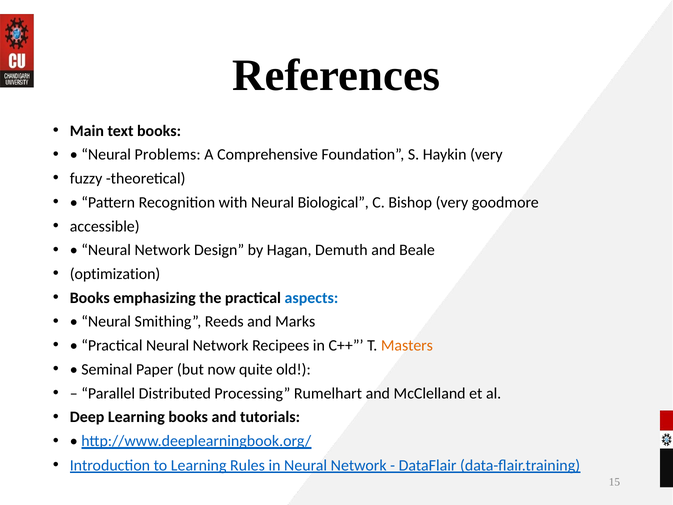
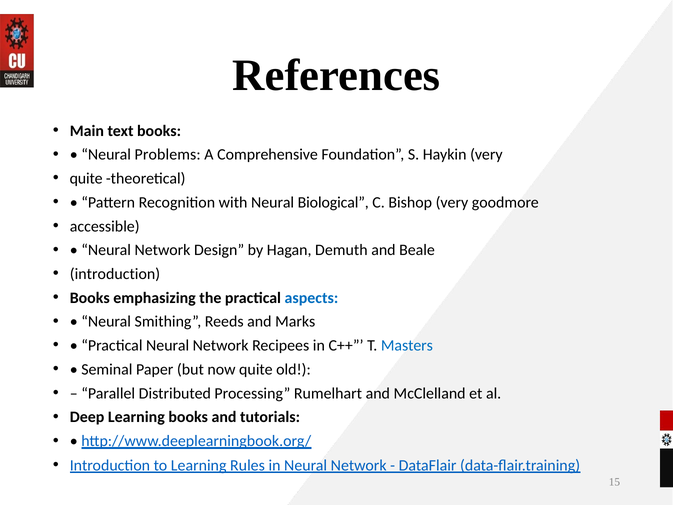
fuzzy at (86, 178): fuzzy -> quite
optimization at (115, 274): optimization -> introduction
Masters colour: orange -> blue
